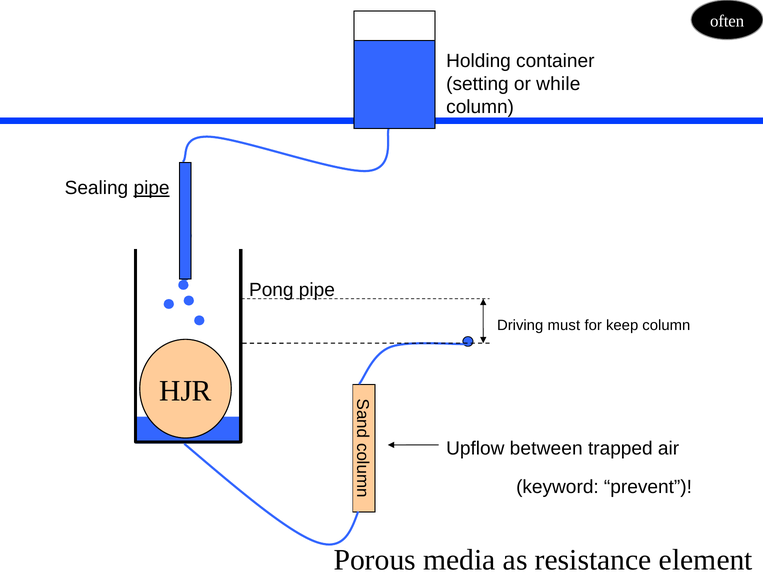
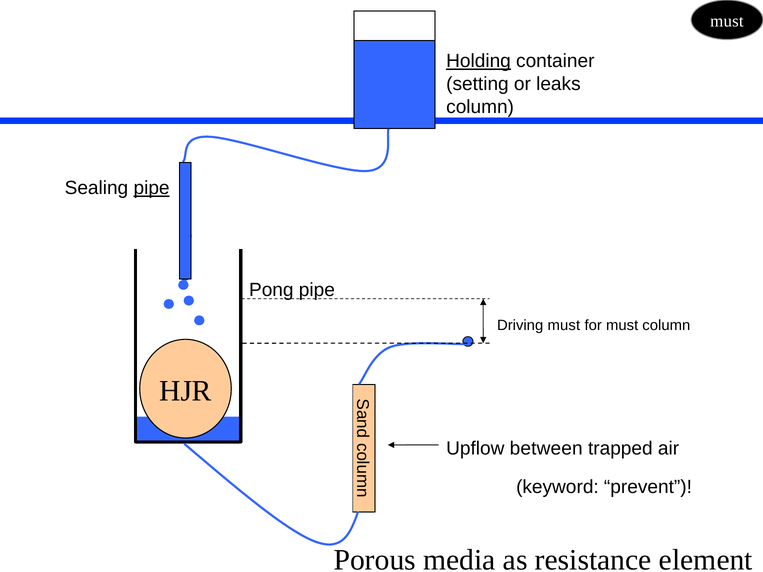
often at (727, 21): often -> must
Holding underline: none -> present
while: while -> leaks
for keep: keep -> must
